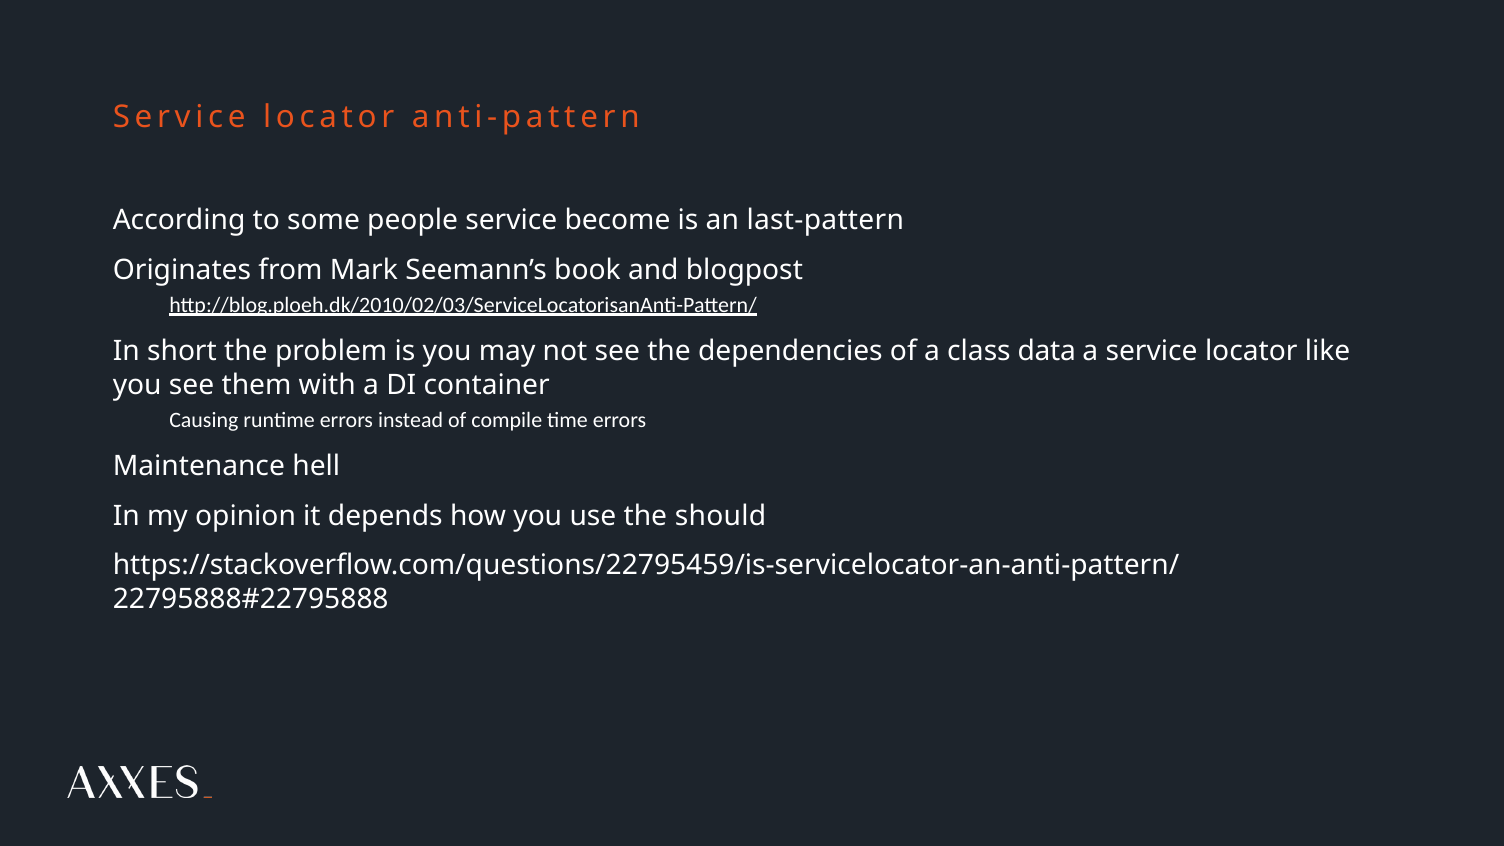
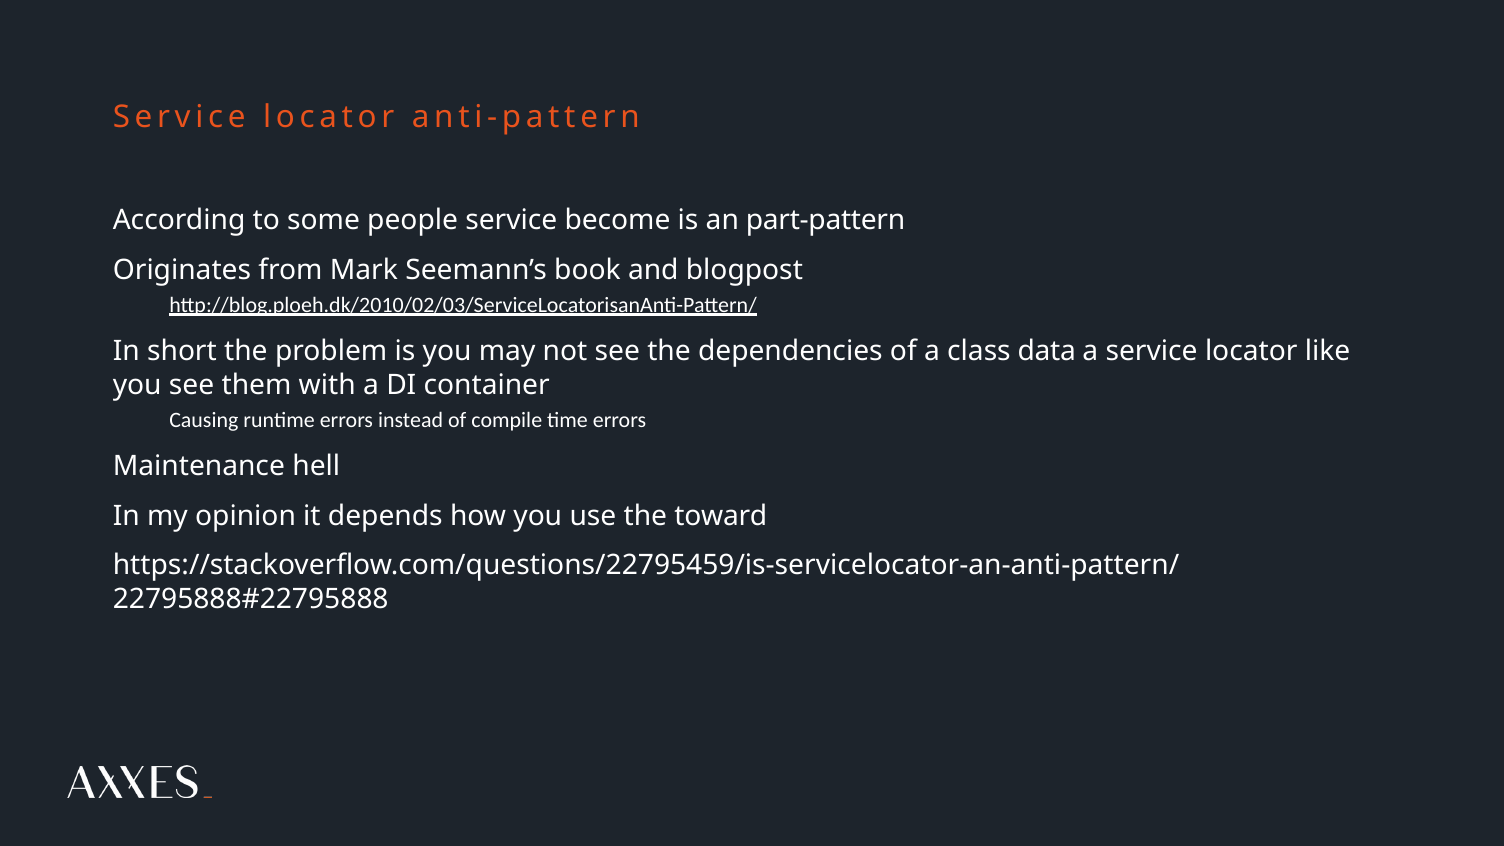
last-pattern: last-pattern -> part-pattern
should: should -> toward
